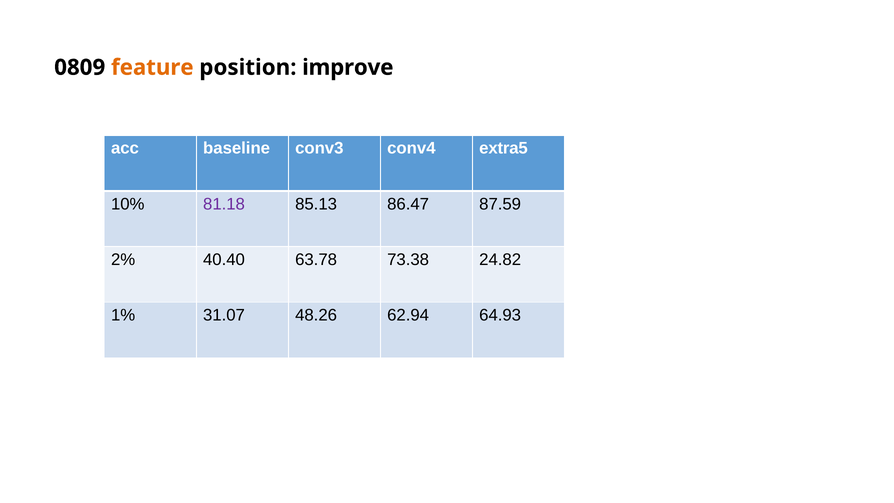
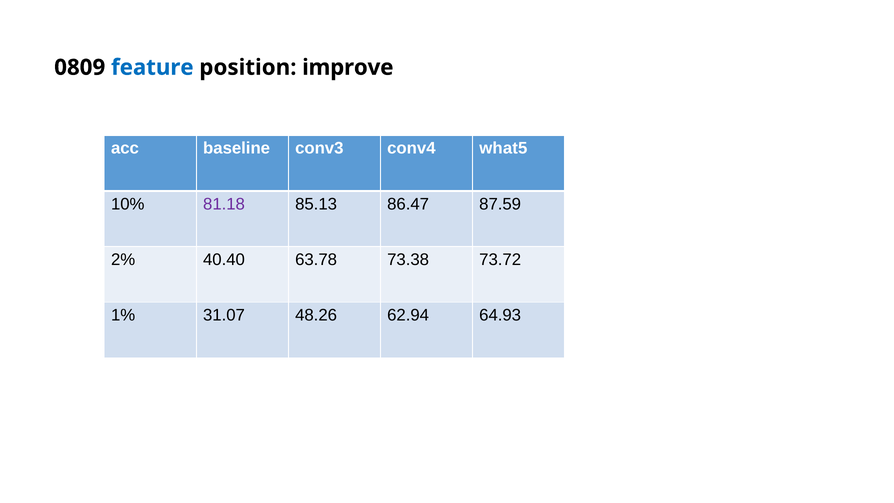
feature colour: orange -> blue
extra5: extra5 -> what5
24.82: 24.82 -> 73.72
